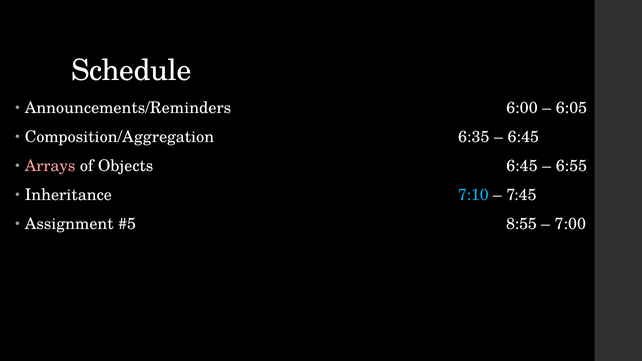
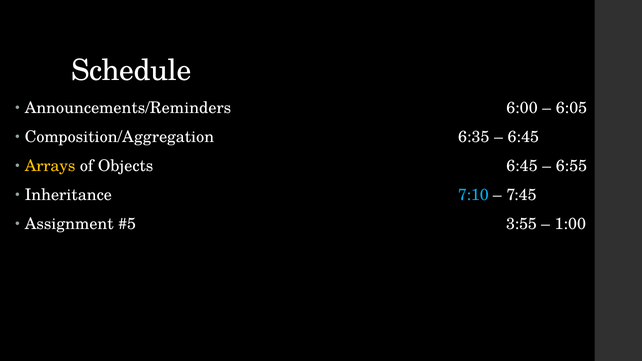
Arrays colour: pink -> yellow
8:55: 8:55 -> 3:55
7:00: 7:00 -> 1:00
